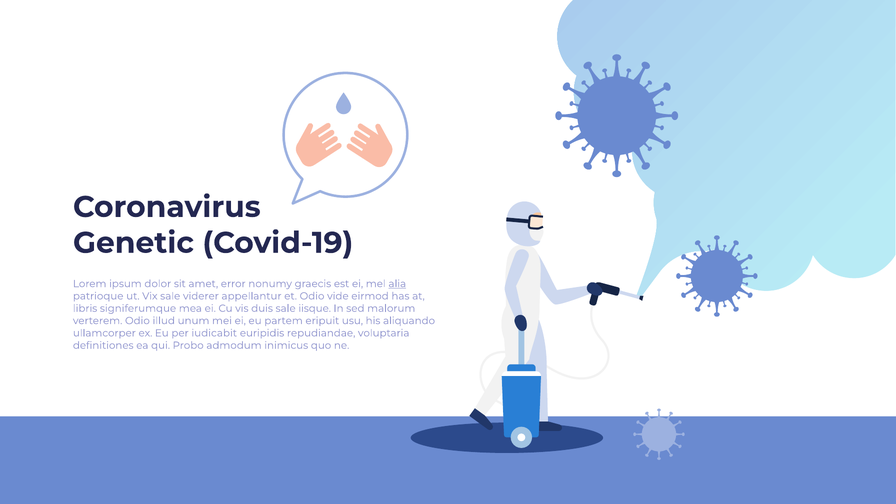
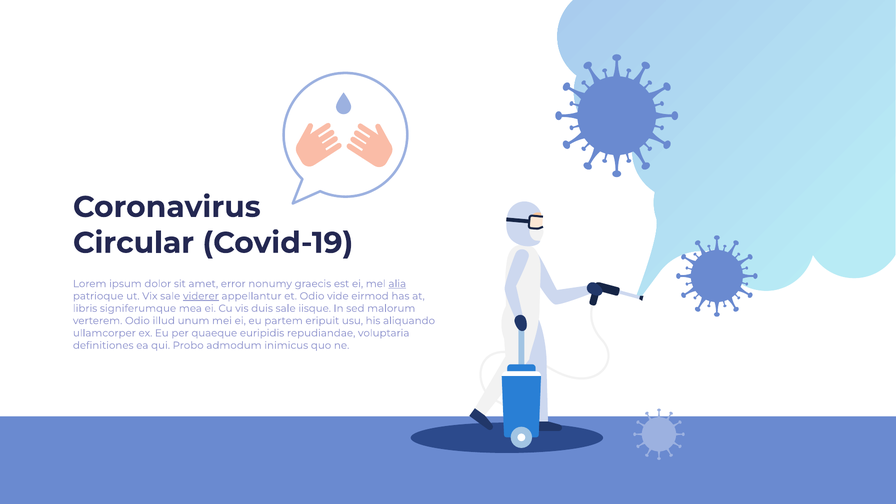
Genetic: Genetic -> Circular
viderer underline: none -> present
iudicabit: iudicabit -> quaeque
